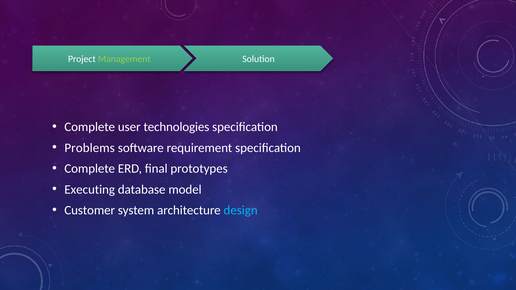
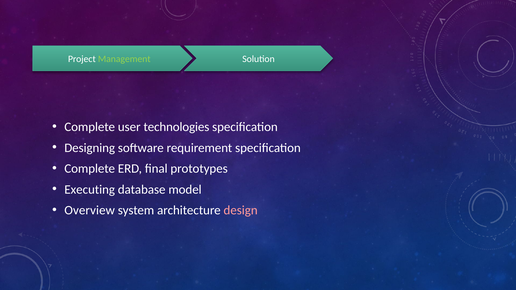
Problems: Problems -> Designing
Customer: Customer -> Overview
design colour: light blue -> pink
